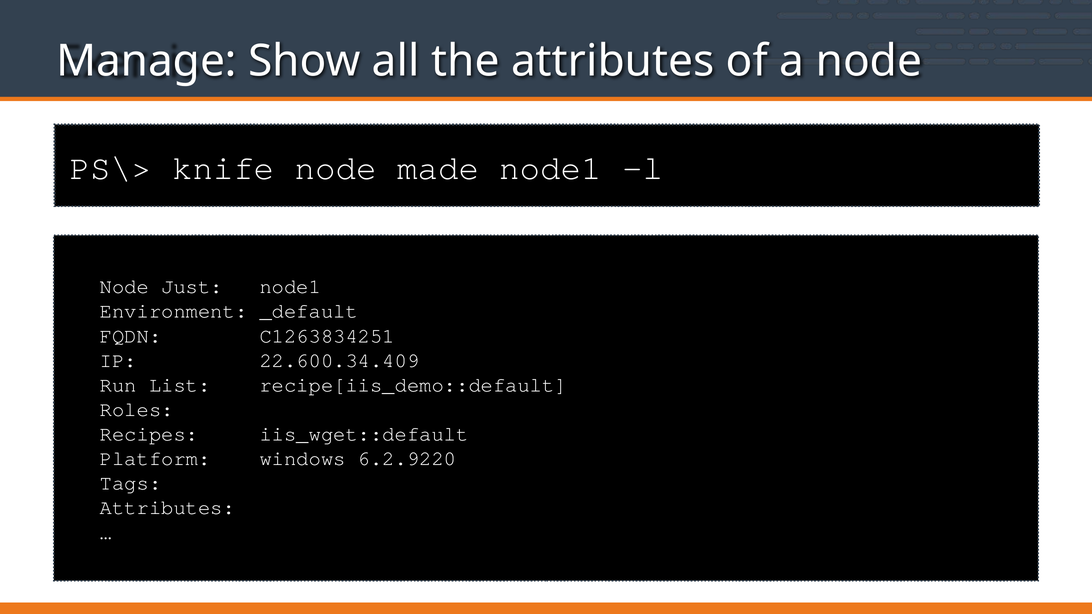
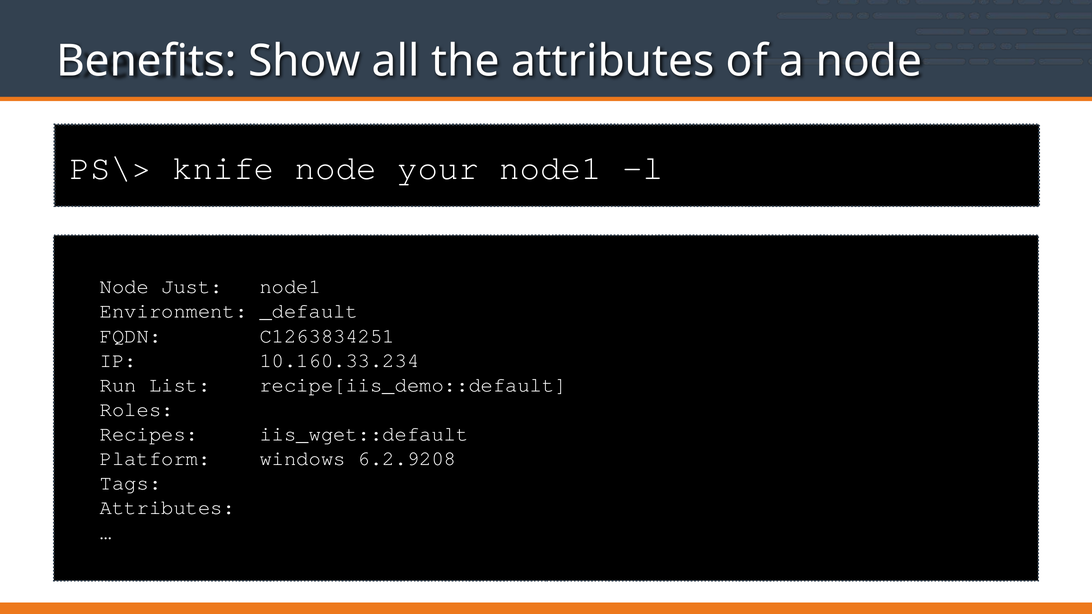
Manage: Manage -> Benefits
made: made -> your
22.600.34.409: 22.600.34.409 -> 10.160.33.234
6.2.9220: 6.2.9220 -> 6.2.9208
